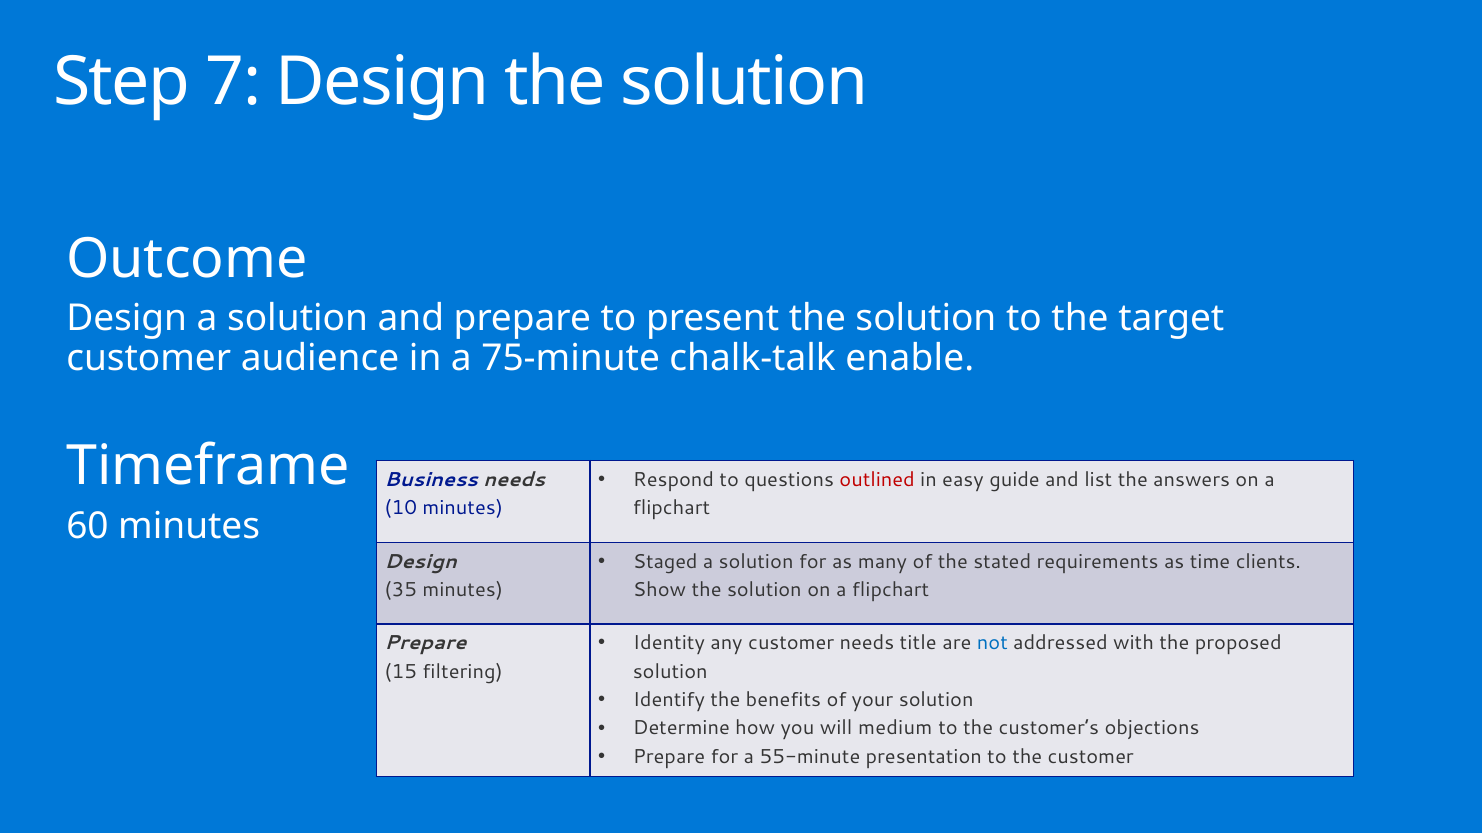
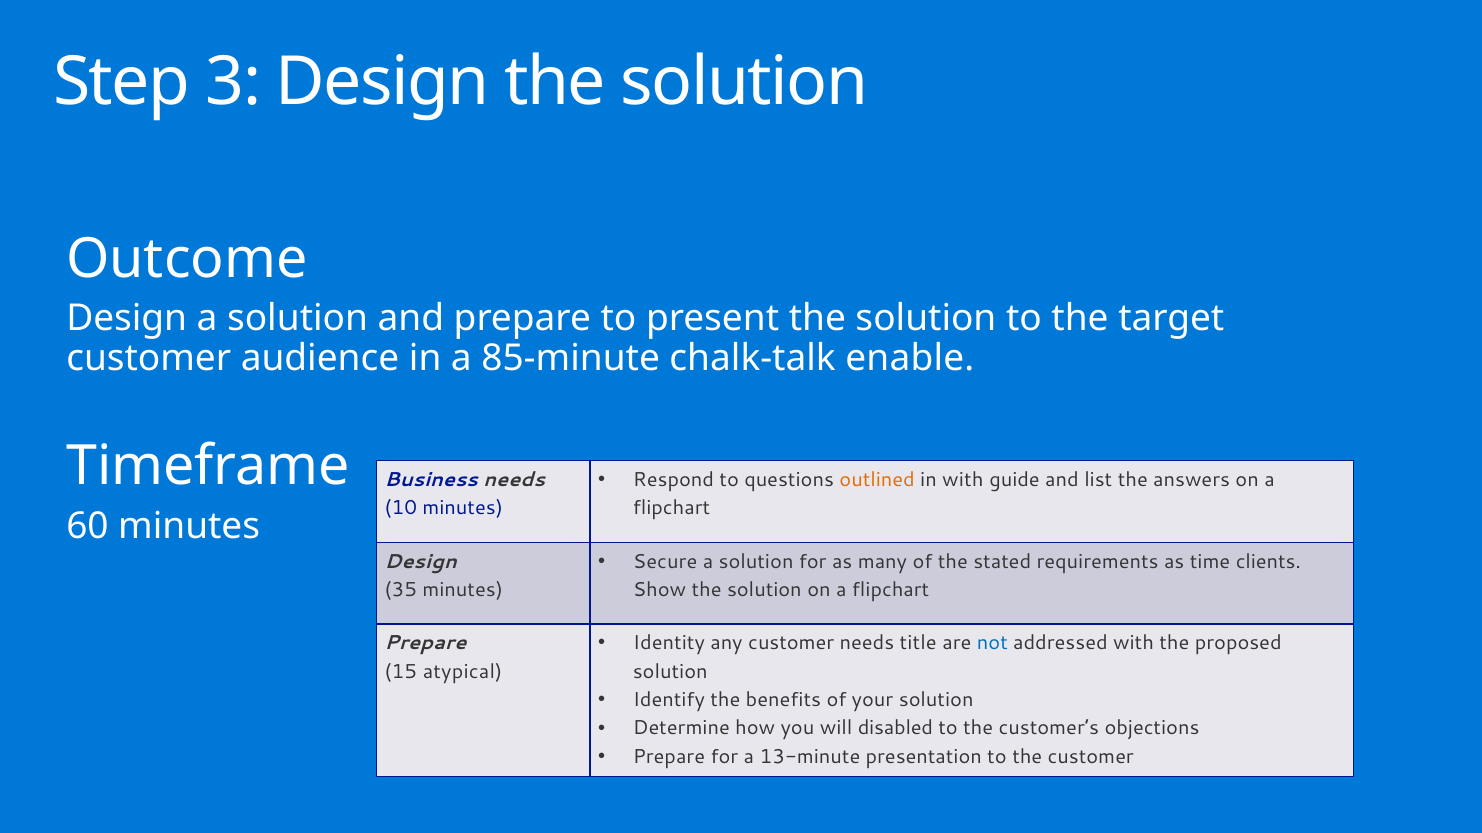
7: 7 -> 3
75-minute: 75-minute -> 85-minute
outlined colour: red -> orange
in easy: easy -> with
Staged: Staged -> Secure
filtering: filtering -> atypical
medium: medium -> disabled
55-minute: 55-minute -> 13-minute
